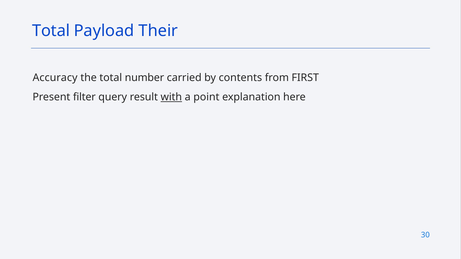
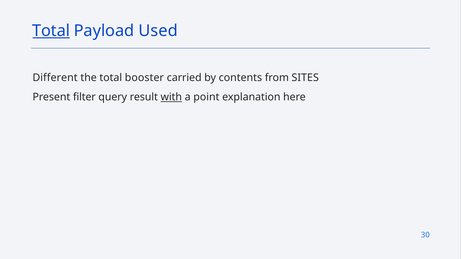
Total at (51, 31) underline: none -> present
Their: Their -> Used
Accuracy: Accuracy -> Different
number: number -> booster
FIRST: FIRST -> SITES
